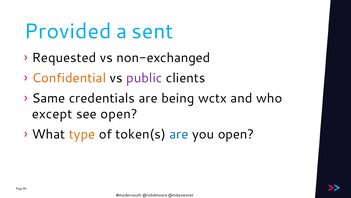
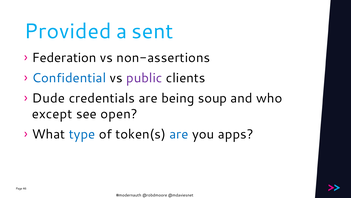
Requested: Requested -> Federation
non-exchanged: non-exchanged -> non-assertions
Confidential colour: orange -> blue
Same: Same -> Dude
wctx: wctx -> soup
type colour: orange -> blue
you open: open -> apps
